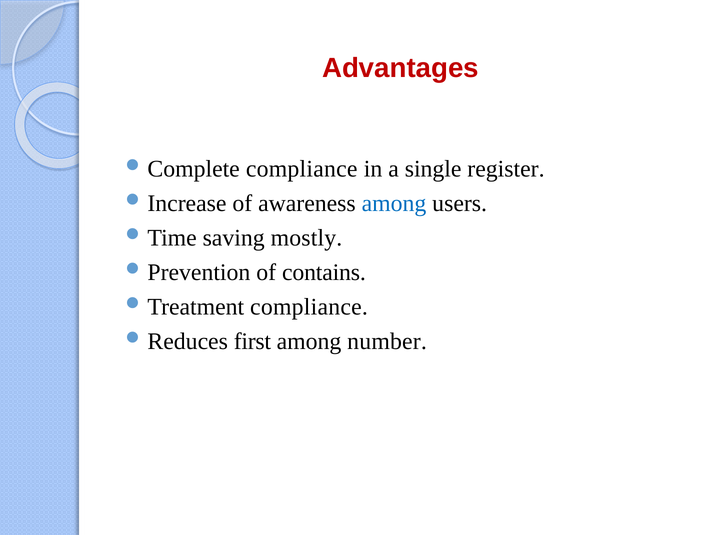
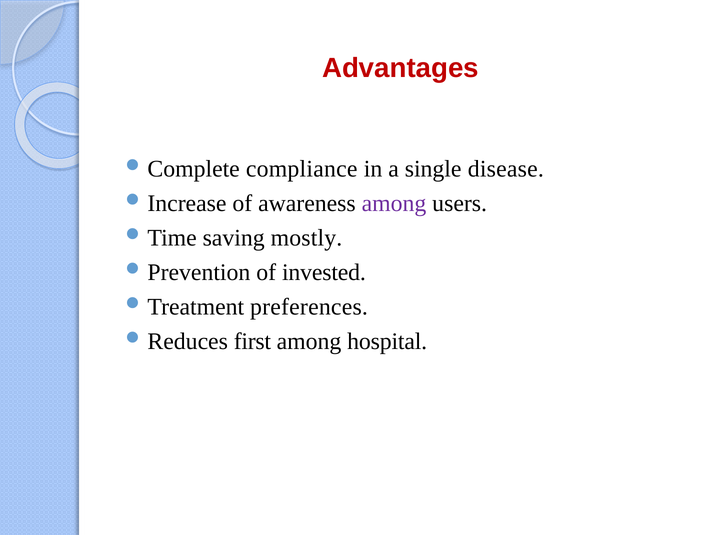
register: register -> disease
among at (394, 203) colour: blue -> purple
contains: contains -> invested
compliance at (309, 307): compliance -> preferences
number: number -> hospital
